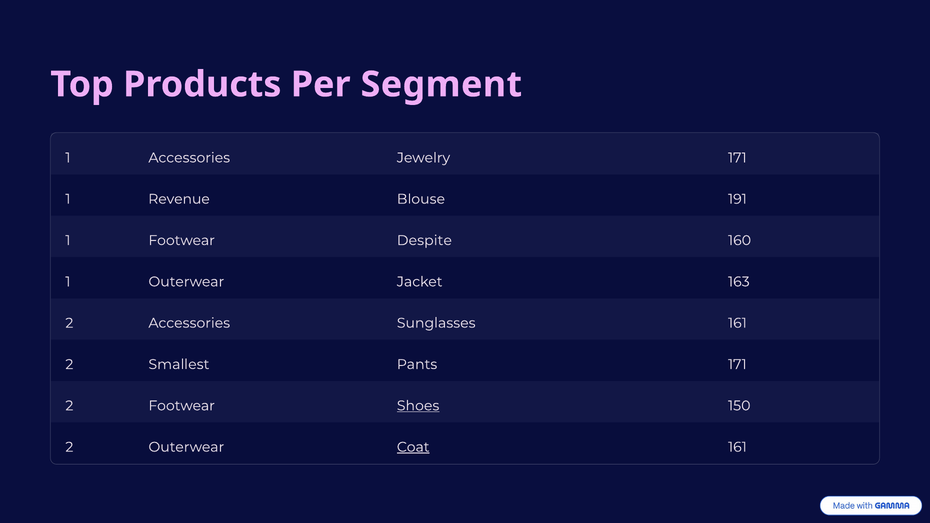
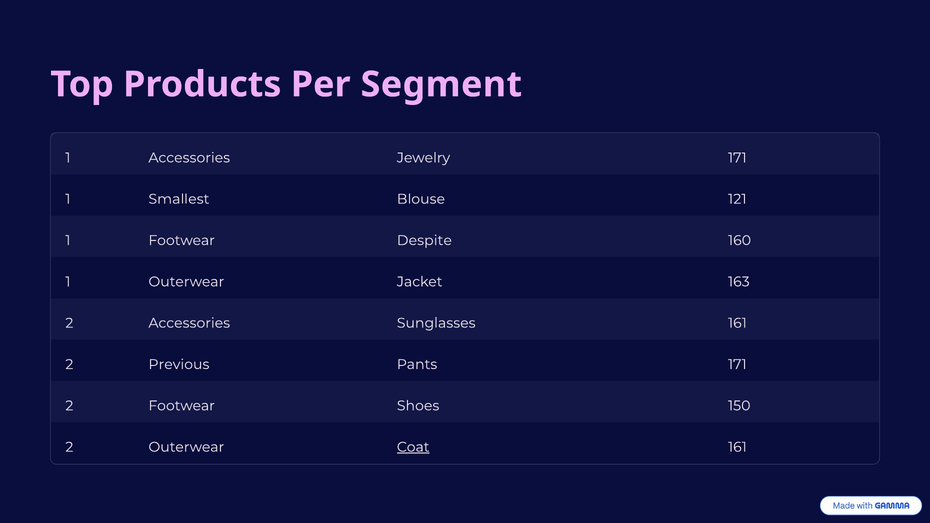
Revenue: Revenue -> Smallest
191: 191 -> 121
Smallest: Smallest -> Previous
Shoes underline: present -> none
